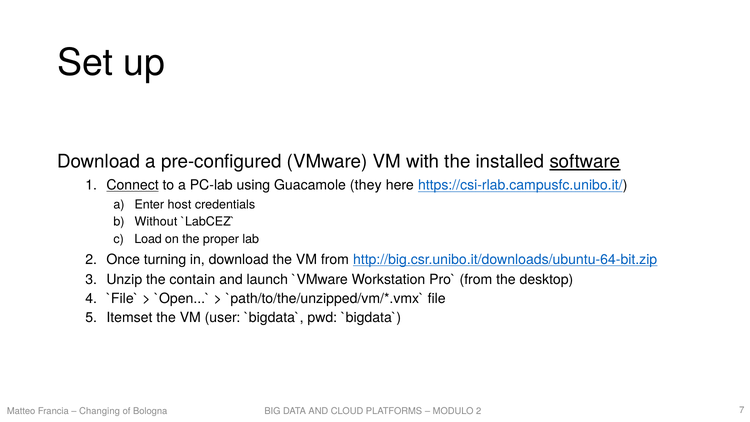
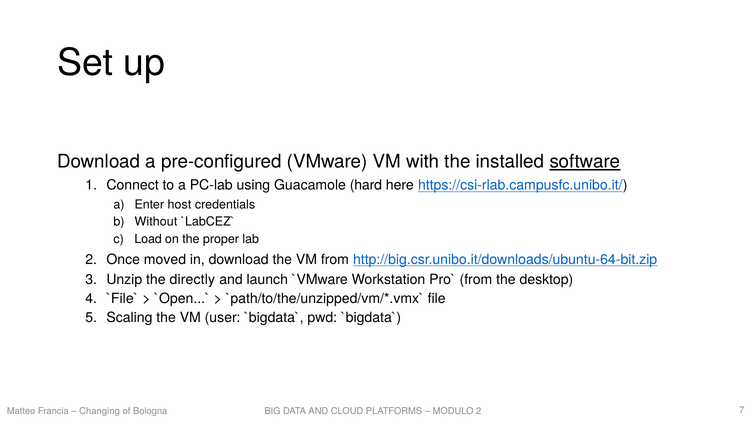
Connect underline: present -> none
they: they -> hard
turning: turning -> moved
contain: contain -> directly
Itemset: Itemset -> Scaling
